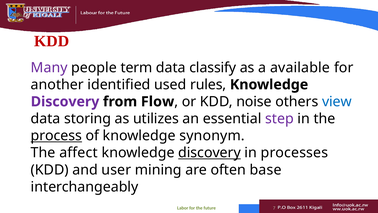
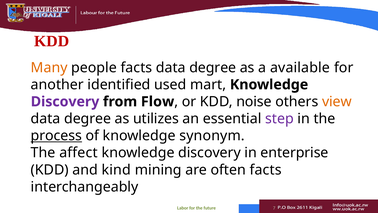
Many colour: purple -> orange
people term: term -> facts
classify at (213, 67): classify -> degree
rules: rules -> mart
view colour: blue -> orange
storing at (88, 118): storing -> degree
discovery at (209, 153) underline: present -> none
processes: processes -> enterprise
user: user -> kind
often base: base -> facts
